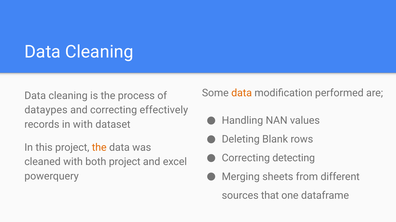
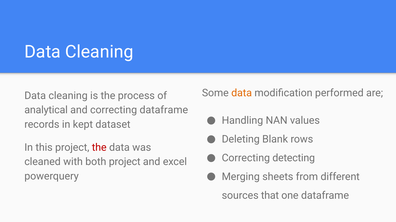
dataypes: dataypes -> analytical
correcting effectively: effectively -> dataframe
in with: with -> kept
the at (99, 148) colour: orange -> red
